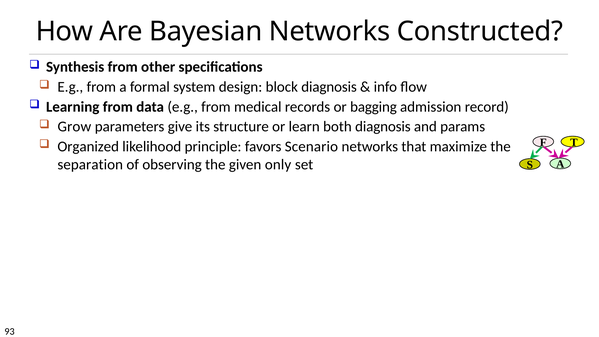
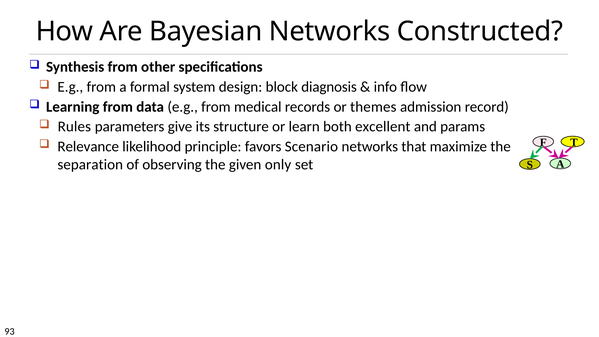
bagging: bagging -> themes
Grow: Grow -> Rules
both diagnosis: diagnosis -> excellent
Organized: Organized -> Relevance
